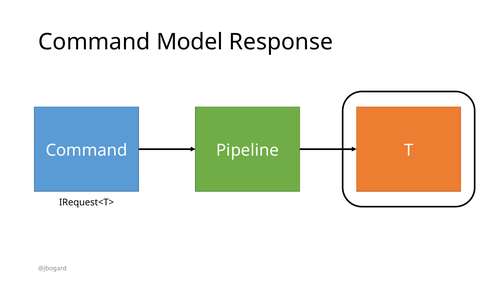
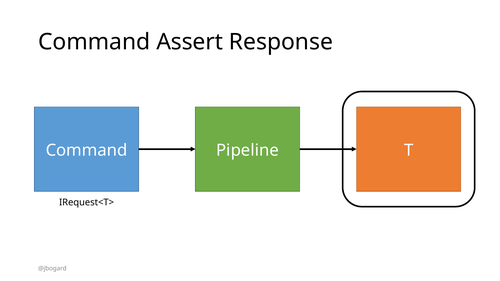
Model: Model -> Assert
